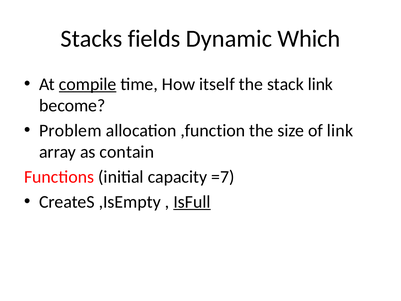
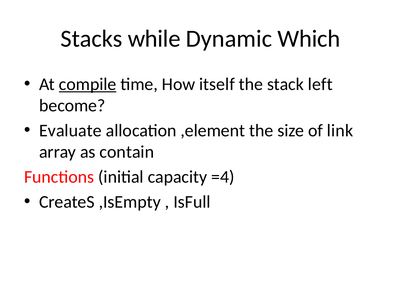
fields: fields -> while
stack link: link -> left
Problem: Problem -> Evaluate
,function: ,function -> ,element
=7: =7 -> =4
IsFull underline: present -> none
